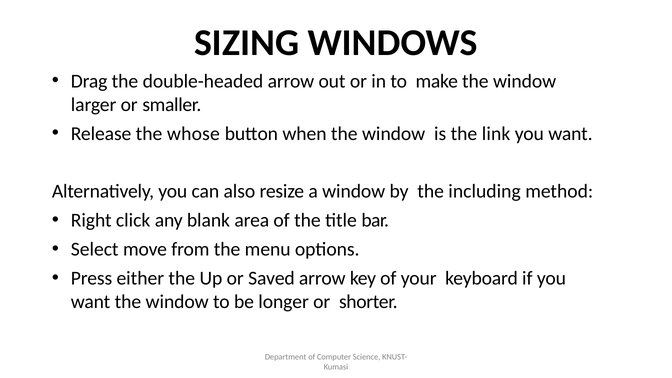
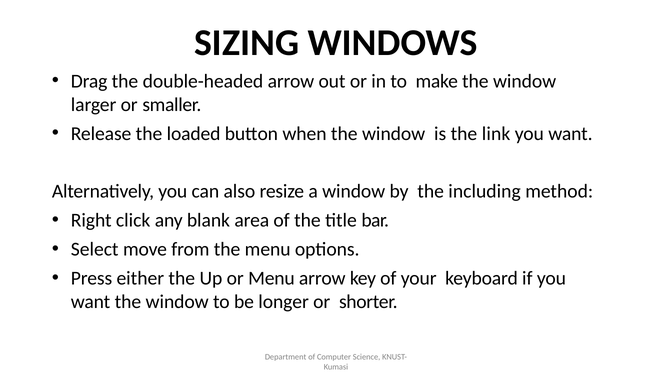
whose: whose -> loaded
or Saved: Saved -> Menu
